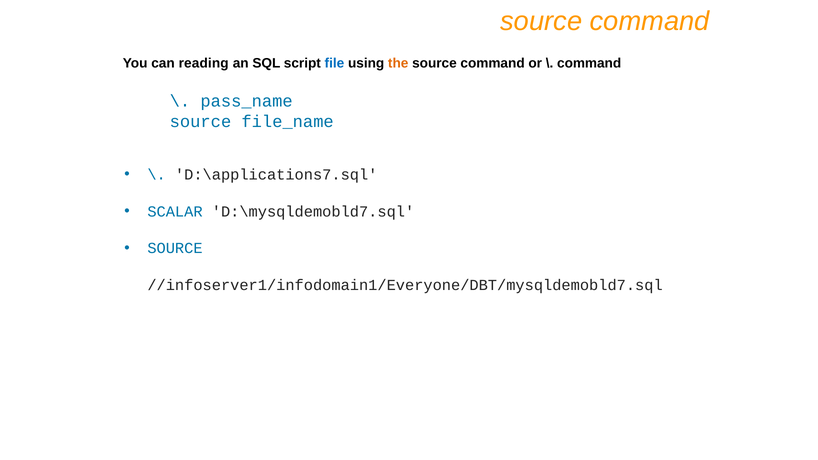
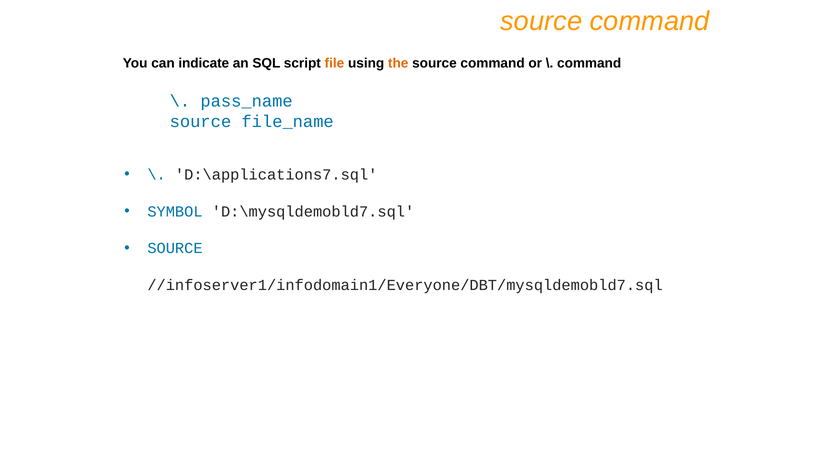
reading: reading -> indicate
file colour: blue -> orange
SCALAR: SCALAR -> SYMBOL
